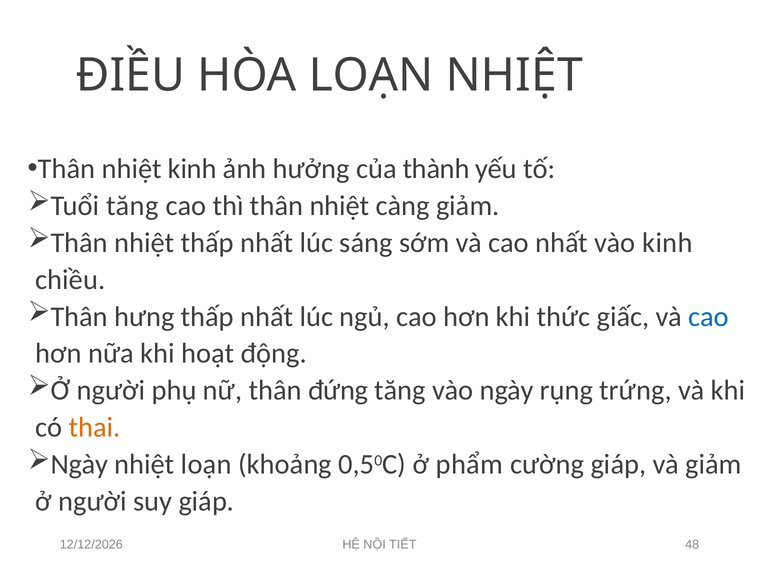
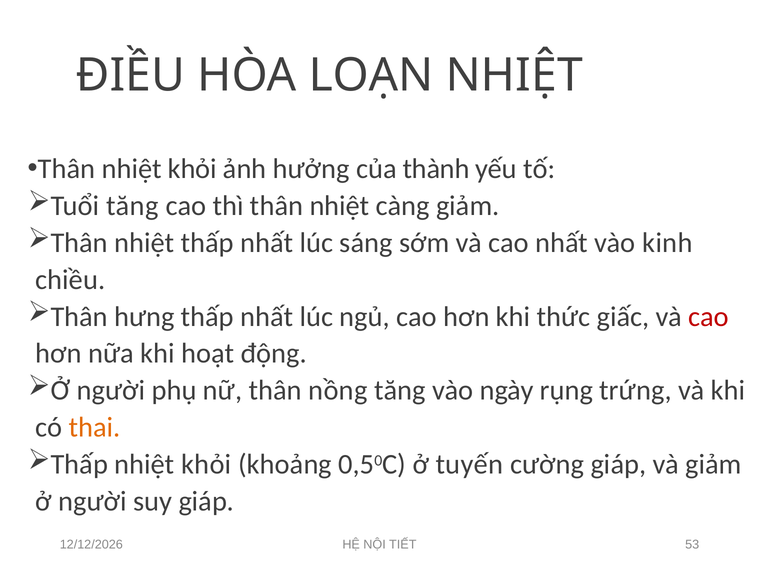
Thân nhiệt kinh: kinh -> khỏi
cao at (709, 316) colour: blue -> red
đứng: đứng -> nồng
Ngày at (79, 464): Ngày -> Thấp
loạn at (206, 464): loạn -> khỏi
phẩm: phẩm -> tuyến
48: 48 -> 53
